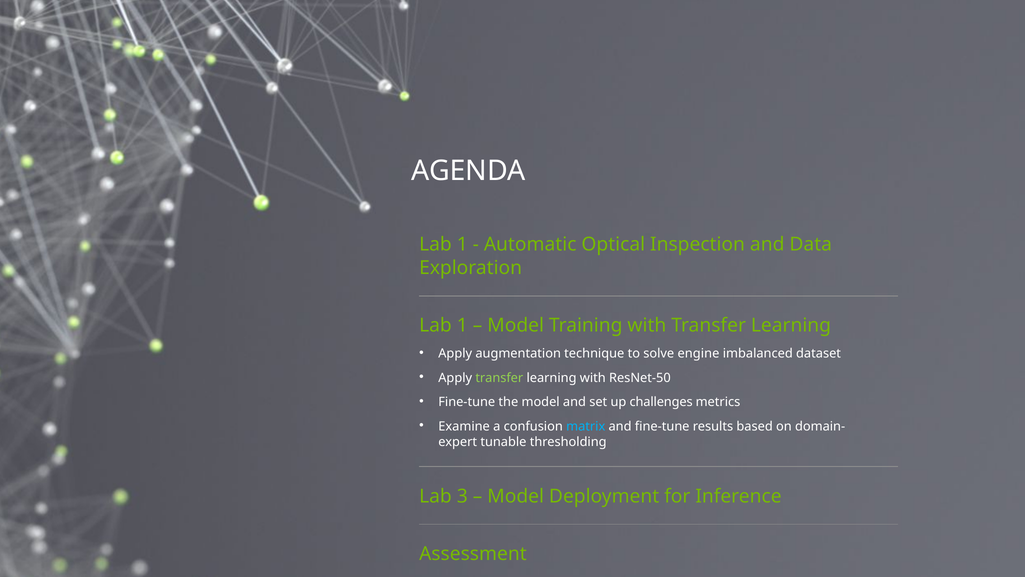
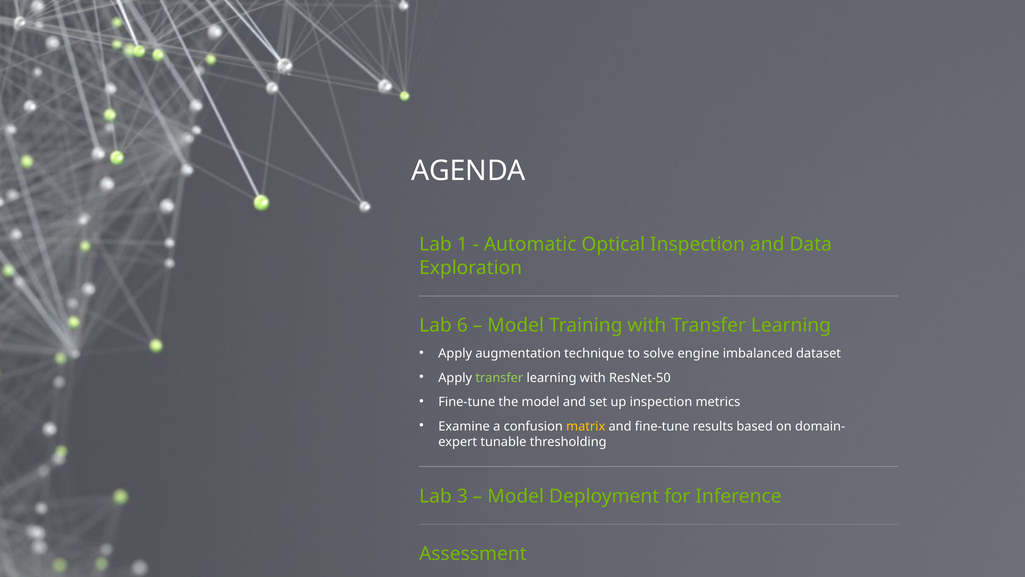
1 at (462, 325): 1 -> 6
up challenges: challenges -> inspection
matrix colour: light blue -> yellow
